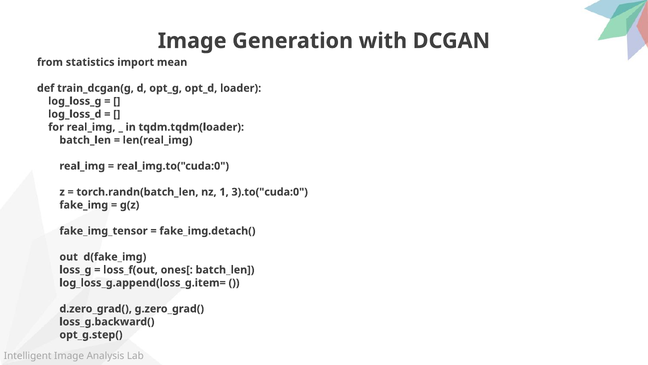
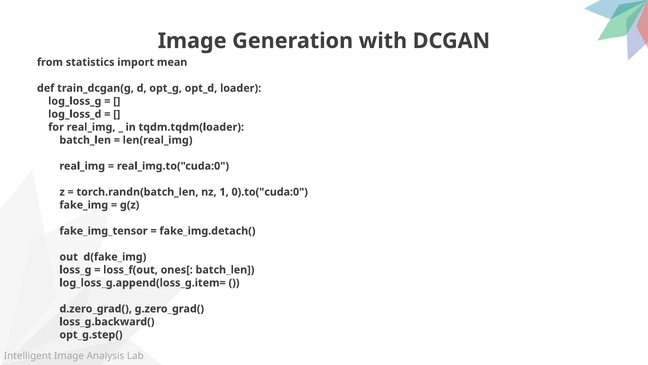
3).to("cuda:0: 3).to("cuda:0 -> 0).to("cuda:0
